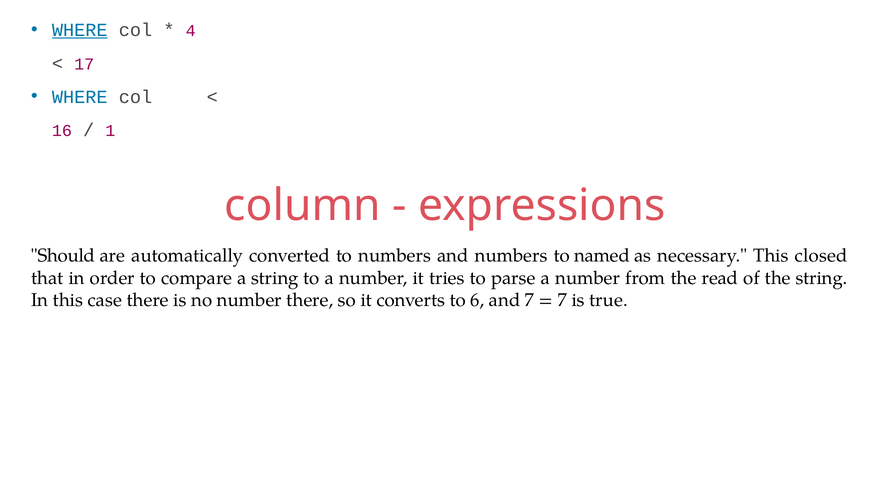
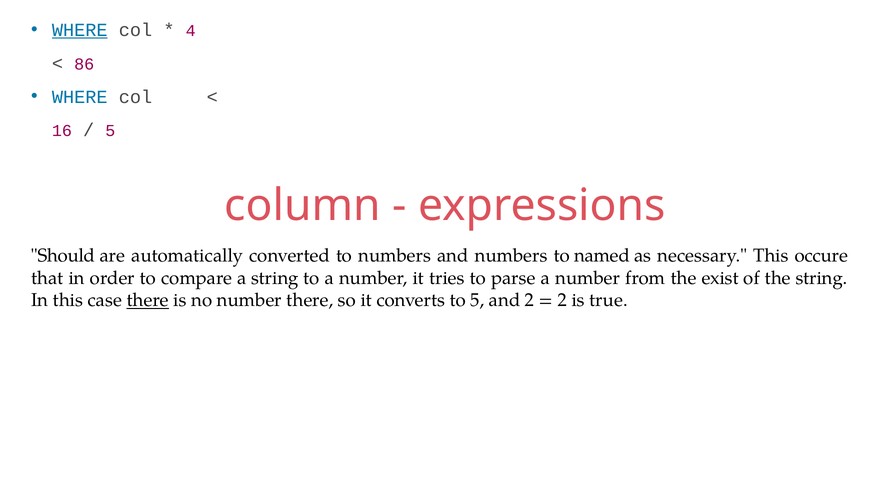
17: 17 -> 86
1 at (110, 131): 1 -> 5
closed: closed -> occure
read: read -> exist
there at (148, 300) underline: none -> present
to 6: 6 -> 5
and 7: 7 -> 2
7 at (562, 300): 7 -> 2
